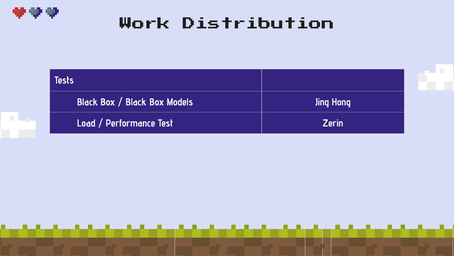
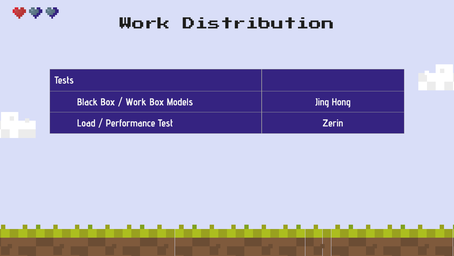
Black at (136, 102): Black -> Work
